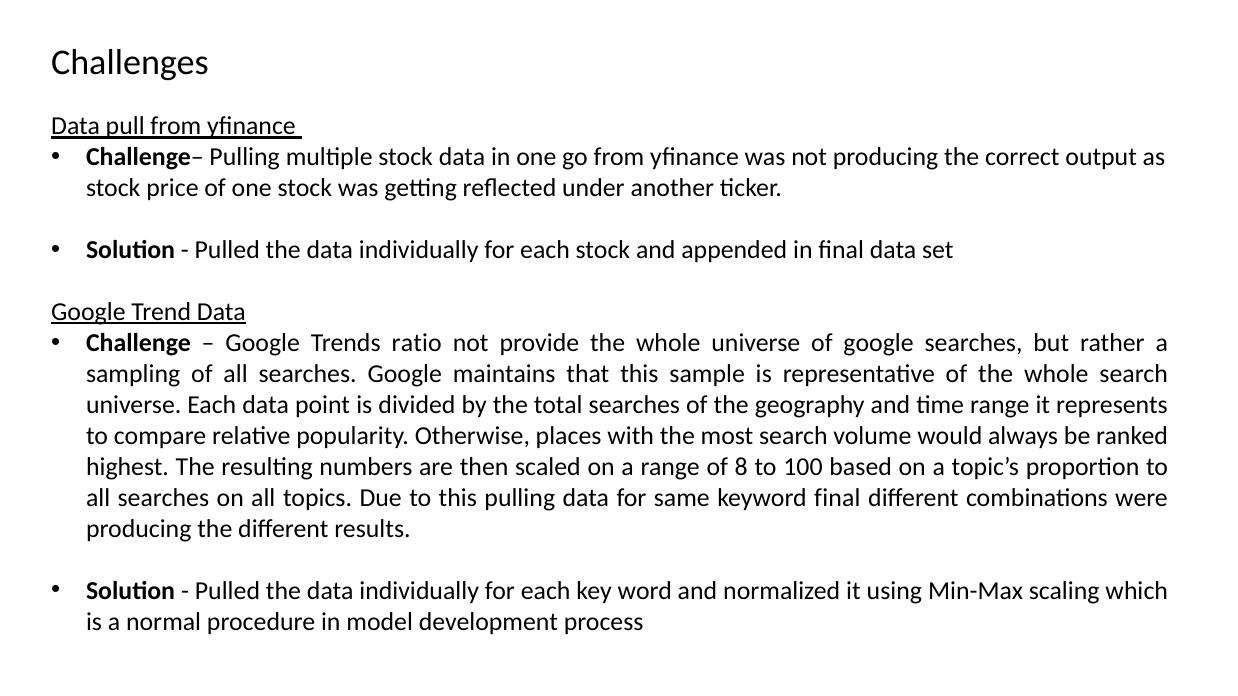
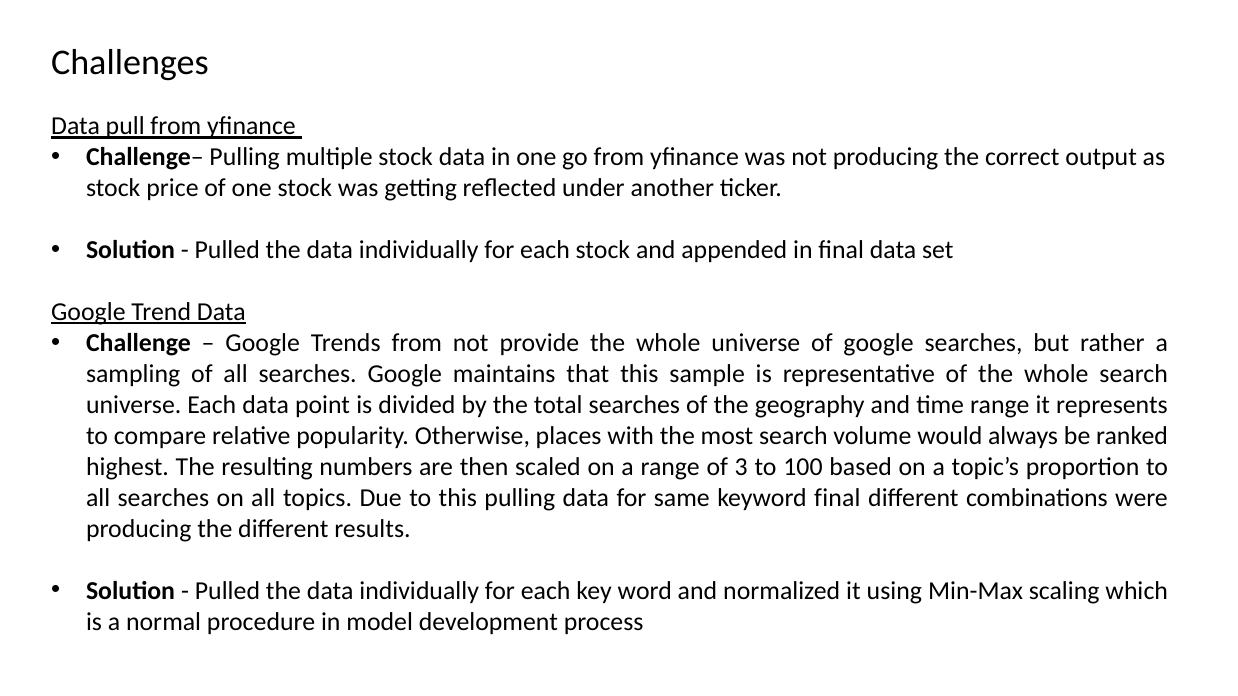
Trends ratio: ratio -> from
8: 8 -> 3
